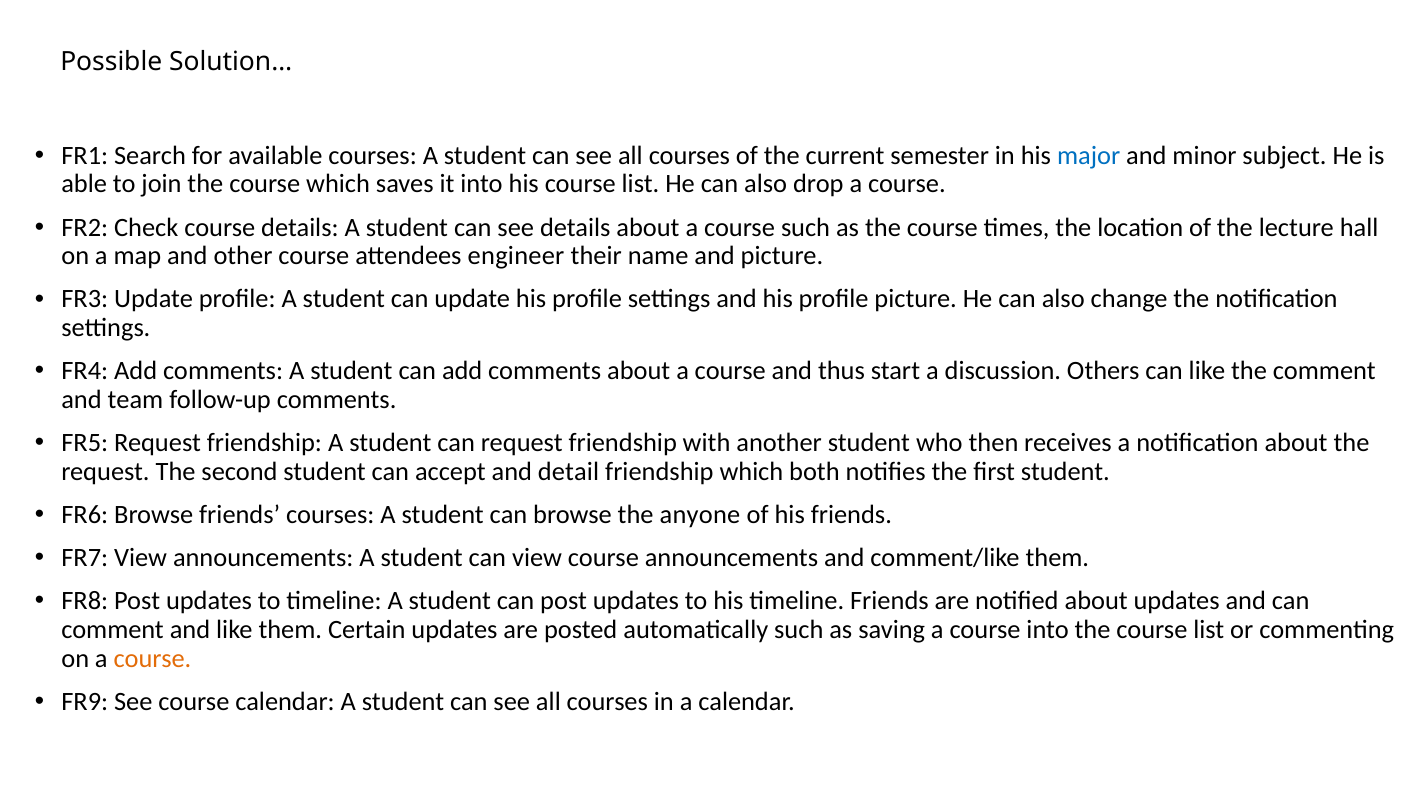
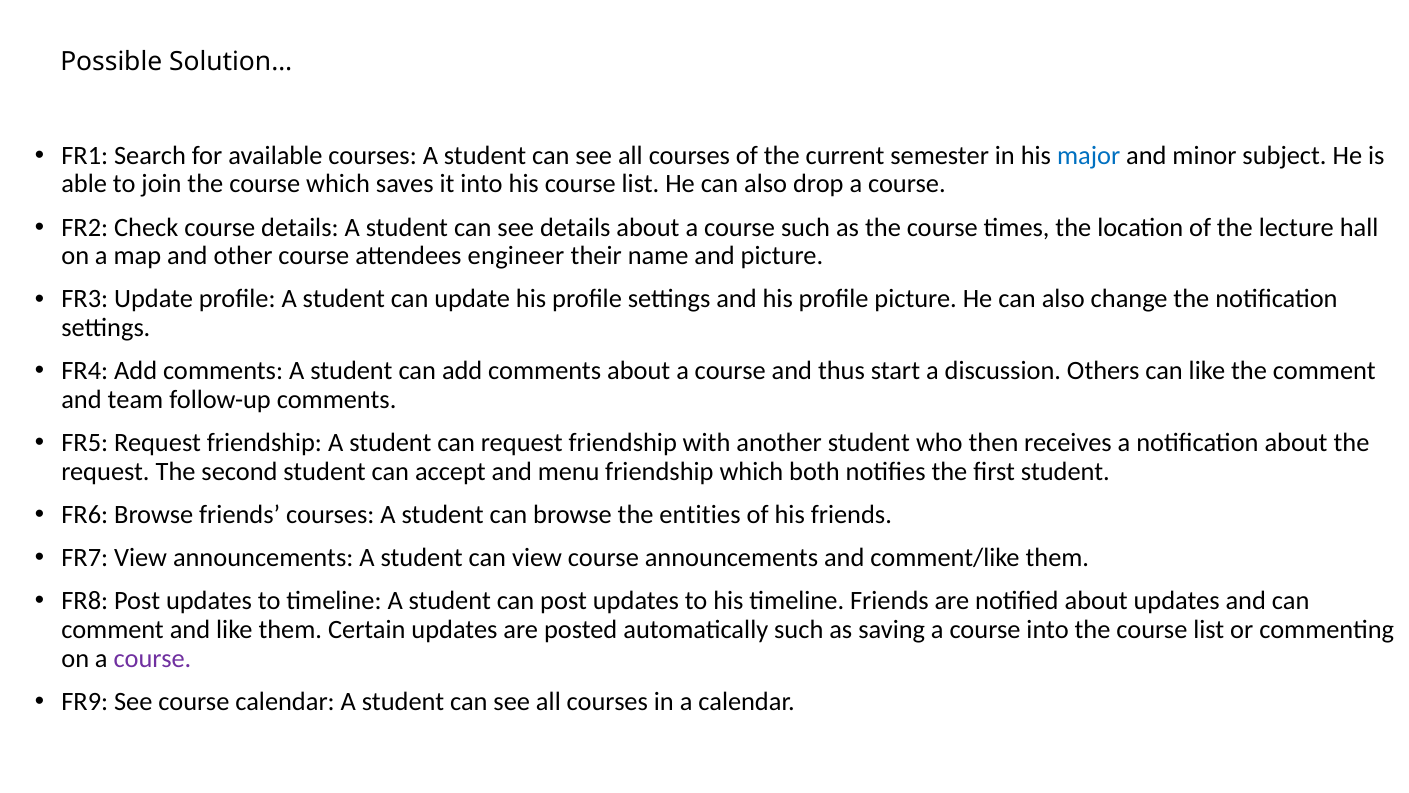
detail: detail -> menu
anyone: anyone -> entities
course at (152, 658) colour: orange -> purple
